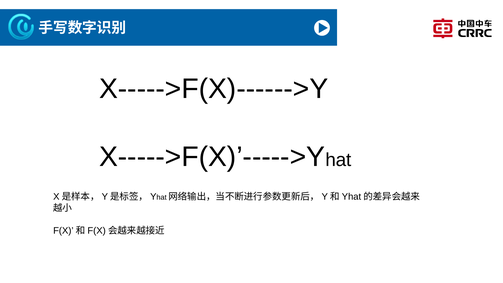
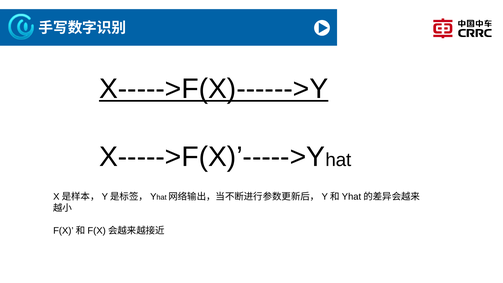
X----->F(X)------>Y underline: none -> present
